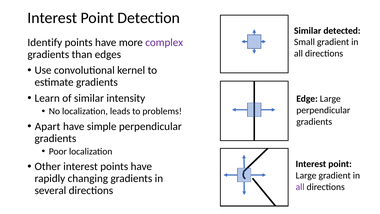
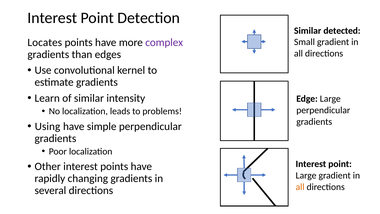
Identify: Identify -> Locates
Apart: Apart -> Using
all at (300, 187) colour: purple -> orange
